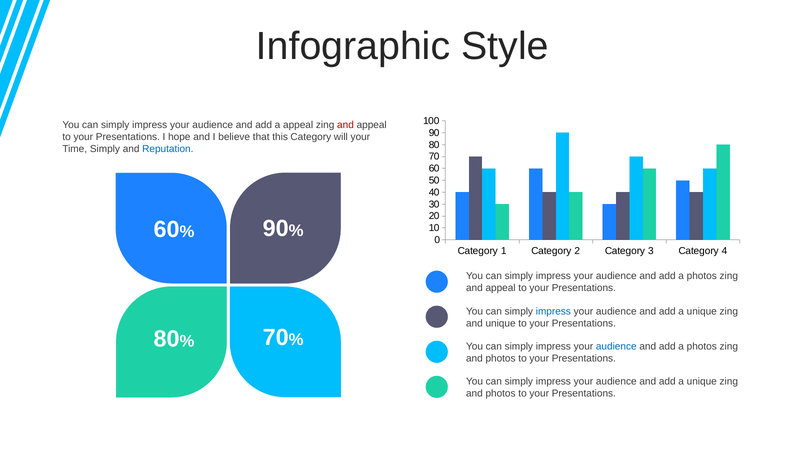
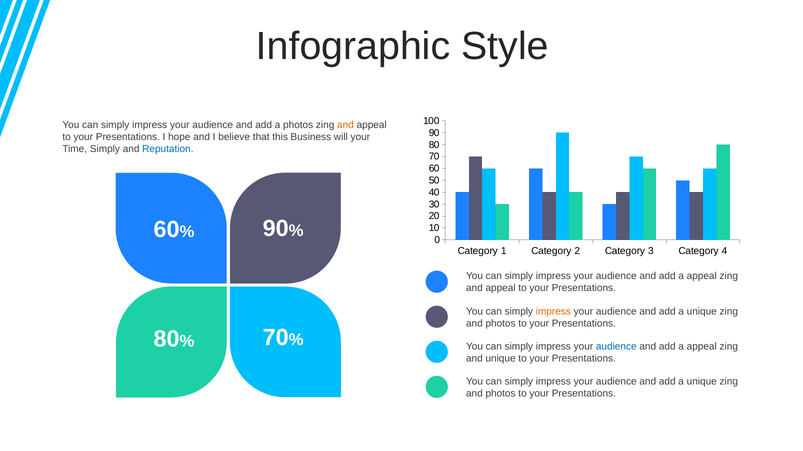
a appeal: appeal -> photos
and at (345, 125) colour: red -> orange
this Category: Category -> Business
photos at (702, 277): photos -> appeal
impress at (553, 312) colour: blue -> orange
unique at (501, 324): unique -> photos
photos at (702, 347): photos -> appeal
photos at (501, 359): photos -> unique
